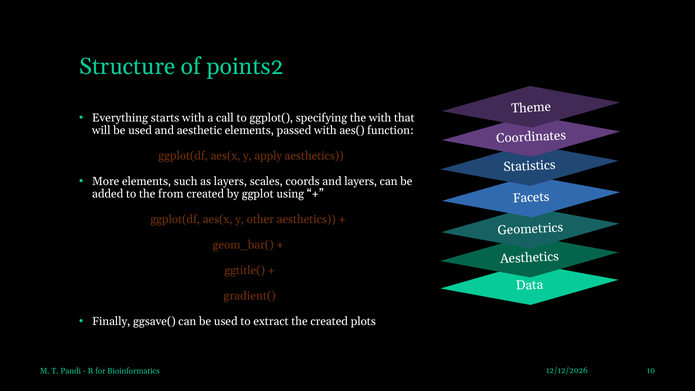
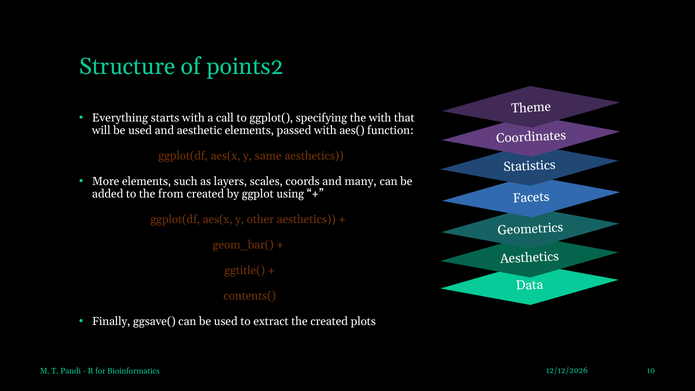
apply: apply -> same
and layers: layers -> many
gradient(: gradient( -> contents(
